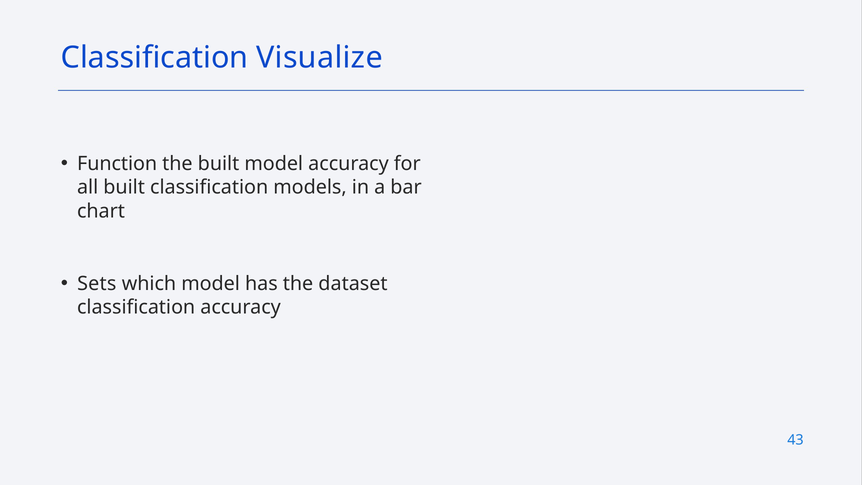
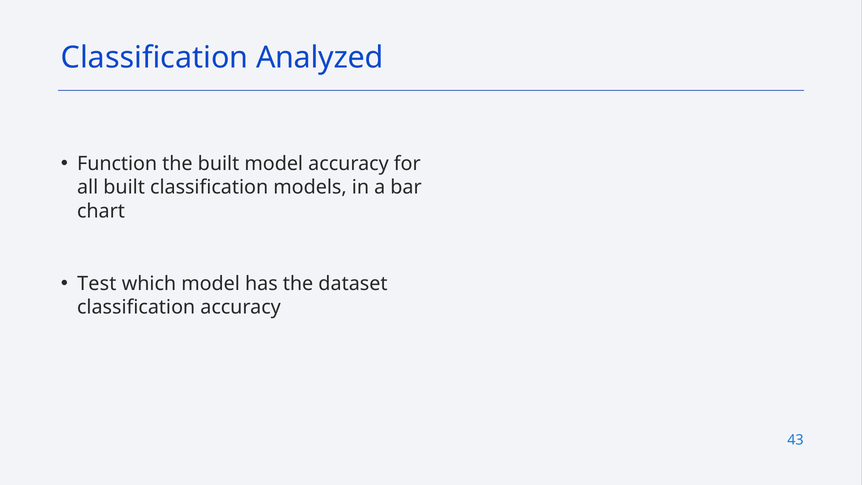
Visualize: Visualize -> Analyzed
Sets: Sets -> Test
